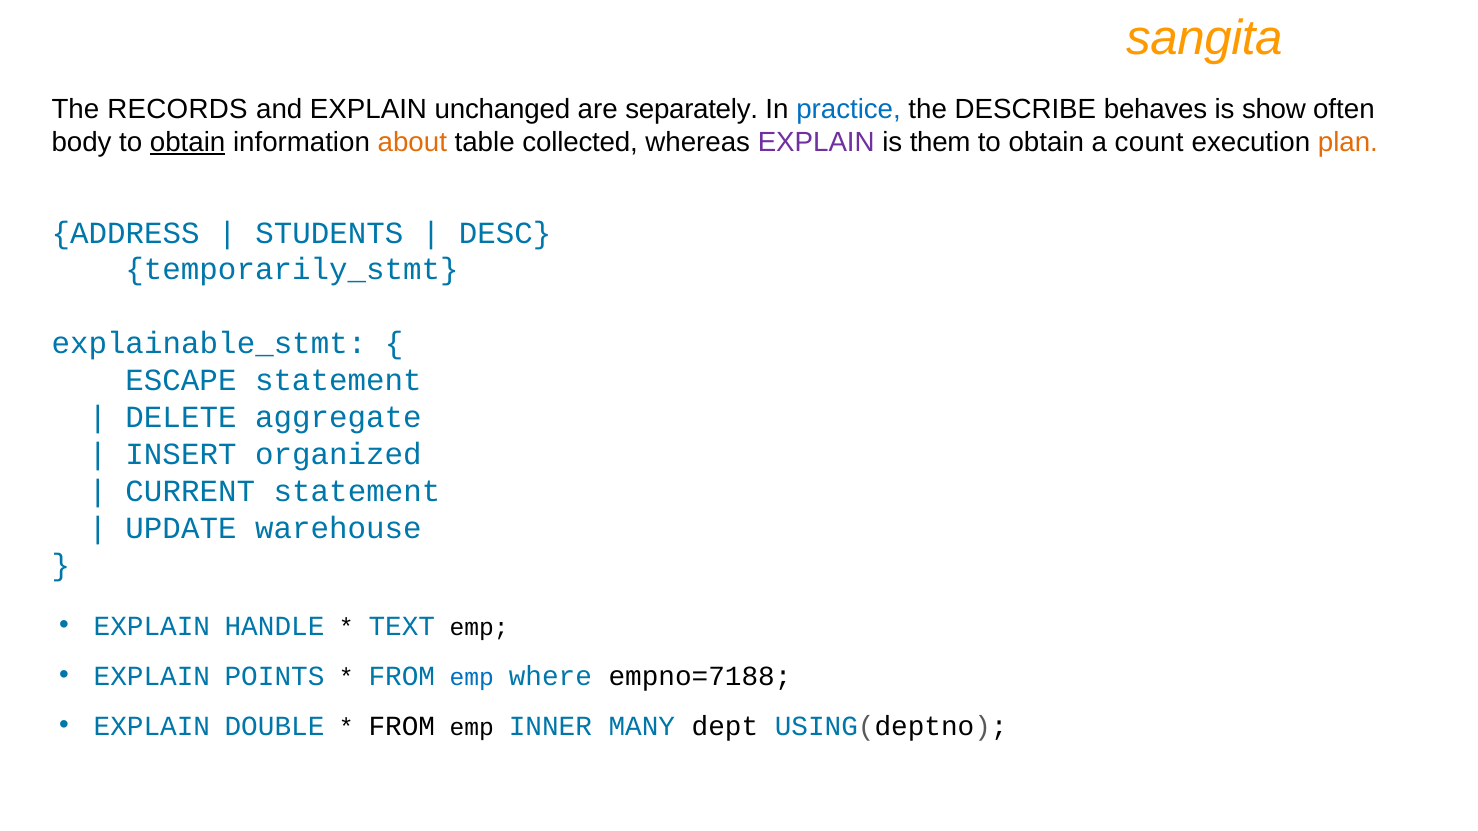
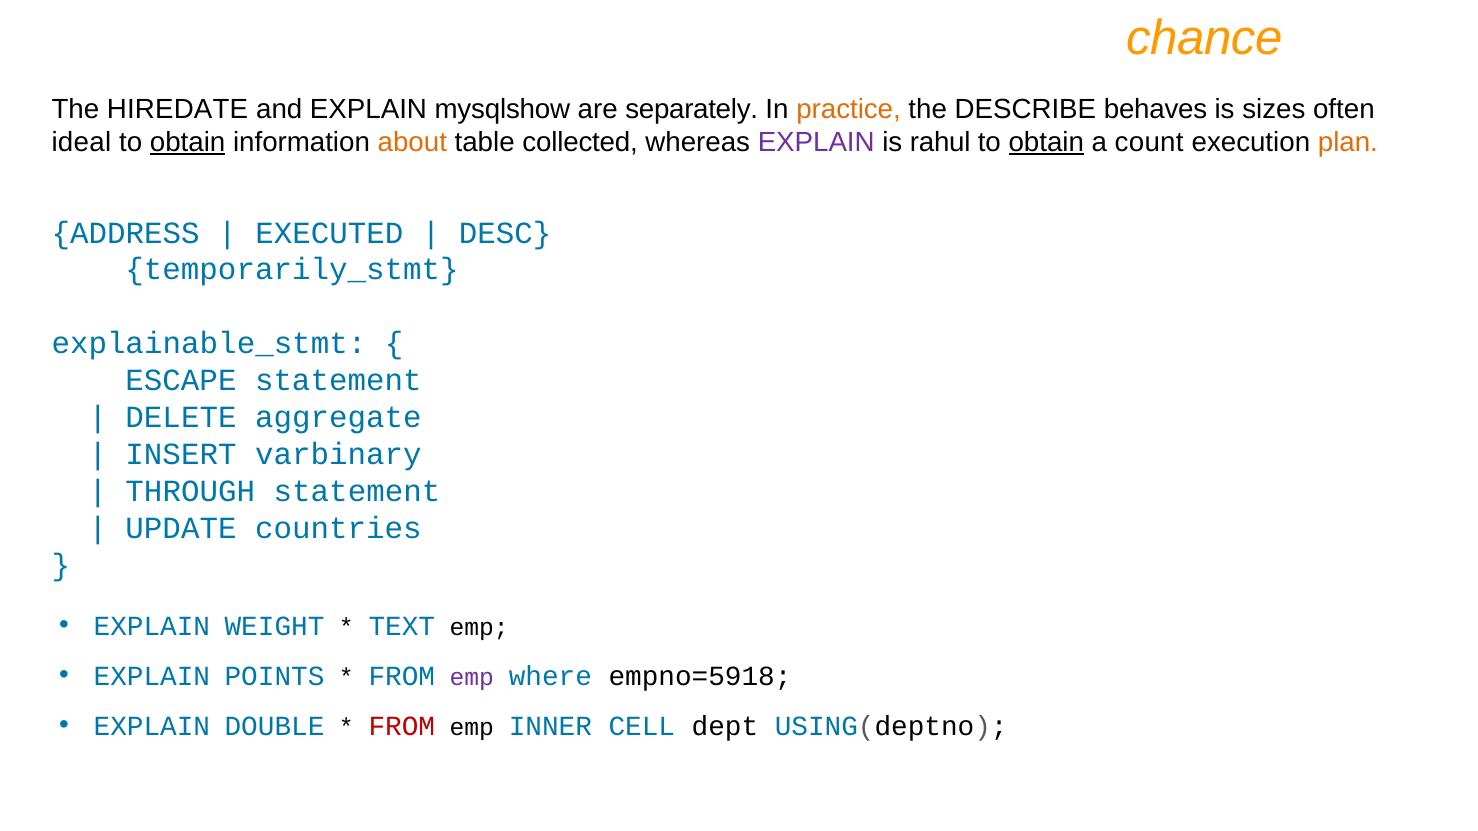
sangita: sangita -> chance
RECORDS: RECORDS -> HIREDATE
unchanged: unchanged -> mysqlshow
practice colour: blue -> orange
show: show -> sizes
body: body -> ideal
them: them -> rahul
obtain at (1046, 142) underline: none -> present
STUDENTS: STUDENTS -> EXECUTED
organized: organized -> varbinary
CURRENT: CURRENT -> THROUGH
warehouse: warehouse -> countries
HANDLE: HANDLE -> WEIGHT
emp at (472, 677) colour: blue -> purple
empno=7188: empno=7188 -> empno=5918
FROM at (402, 726) colour: black -> red
MANY: MANY -> CELL
